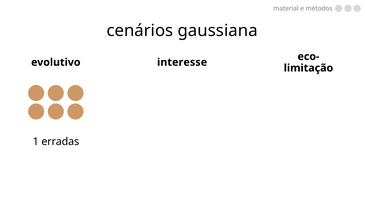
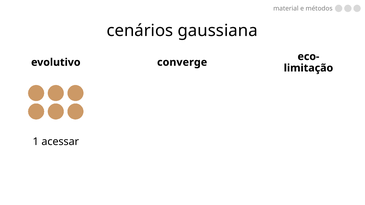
interesse: interesse -> converge
erradas: erradas -> acessar
